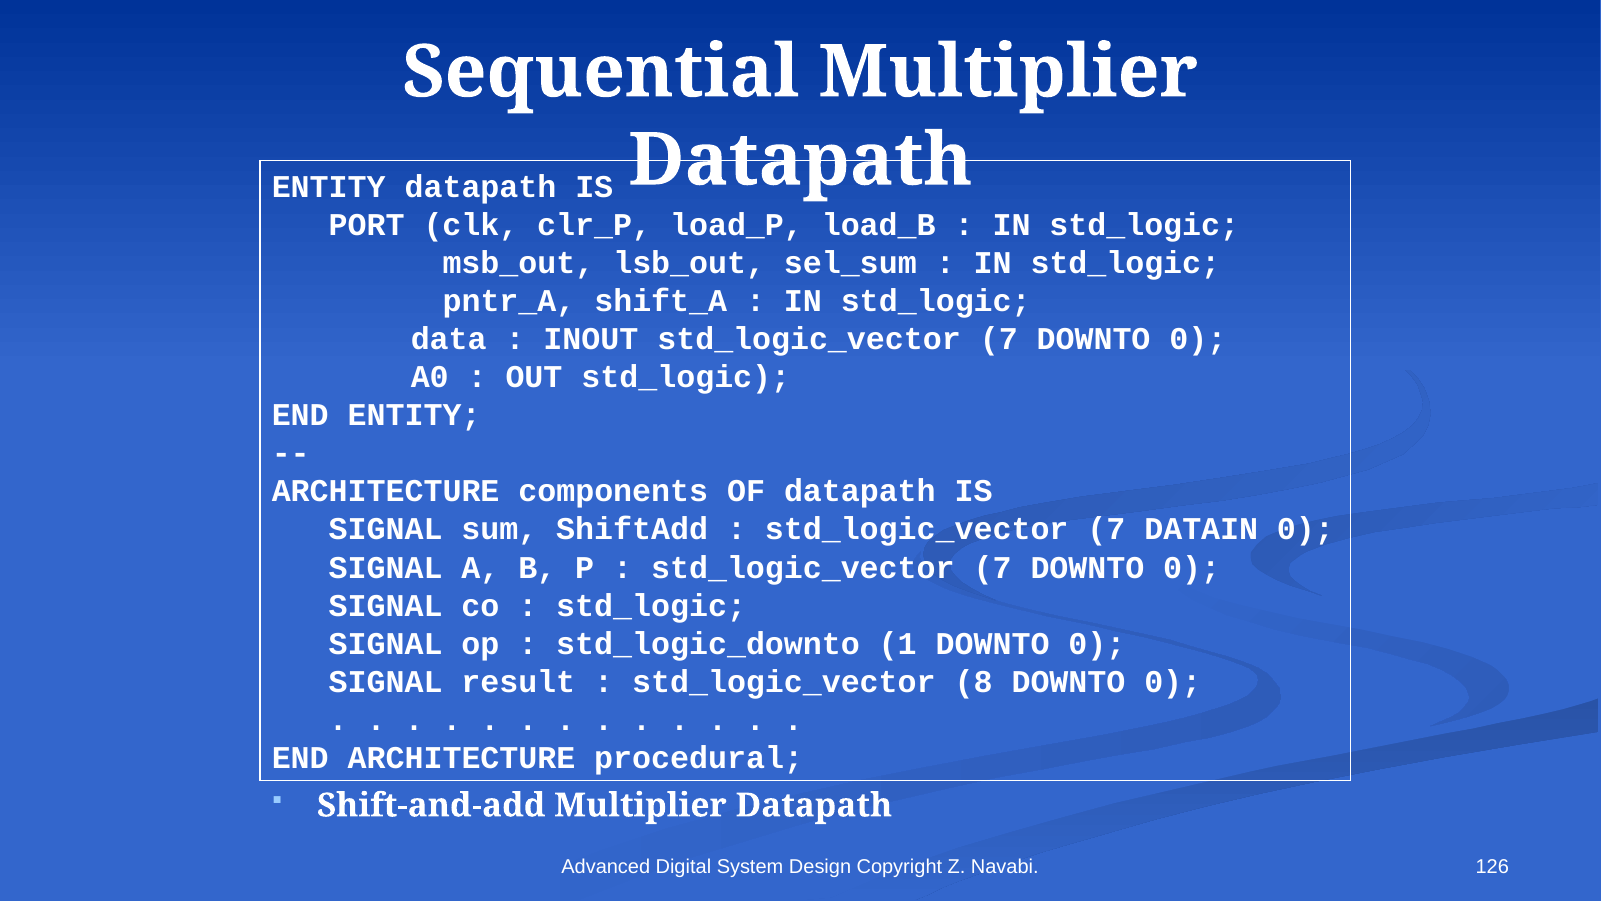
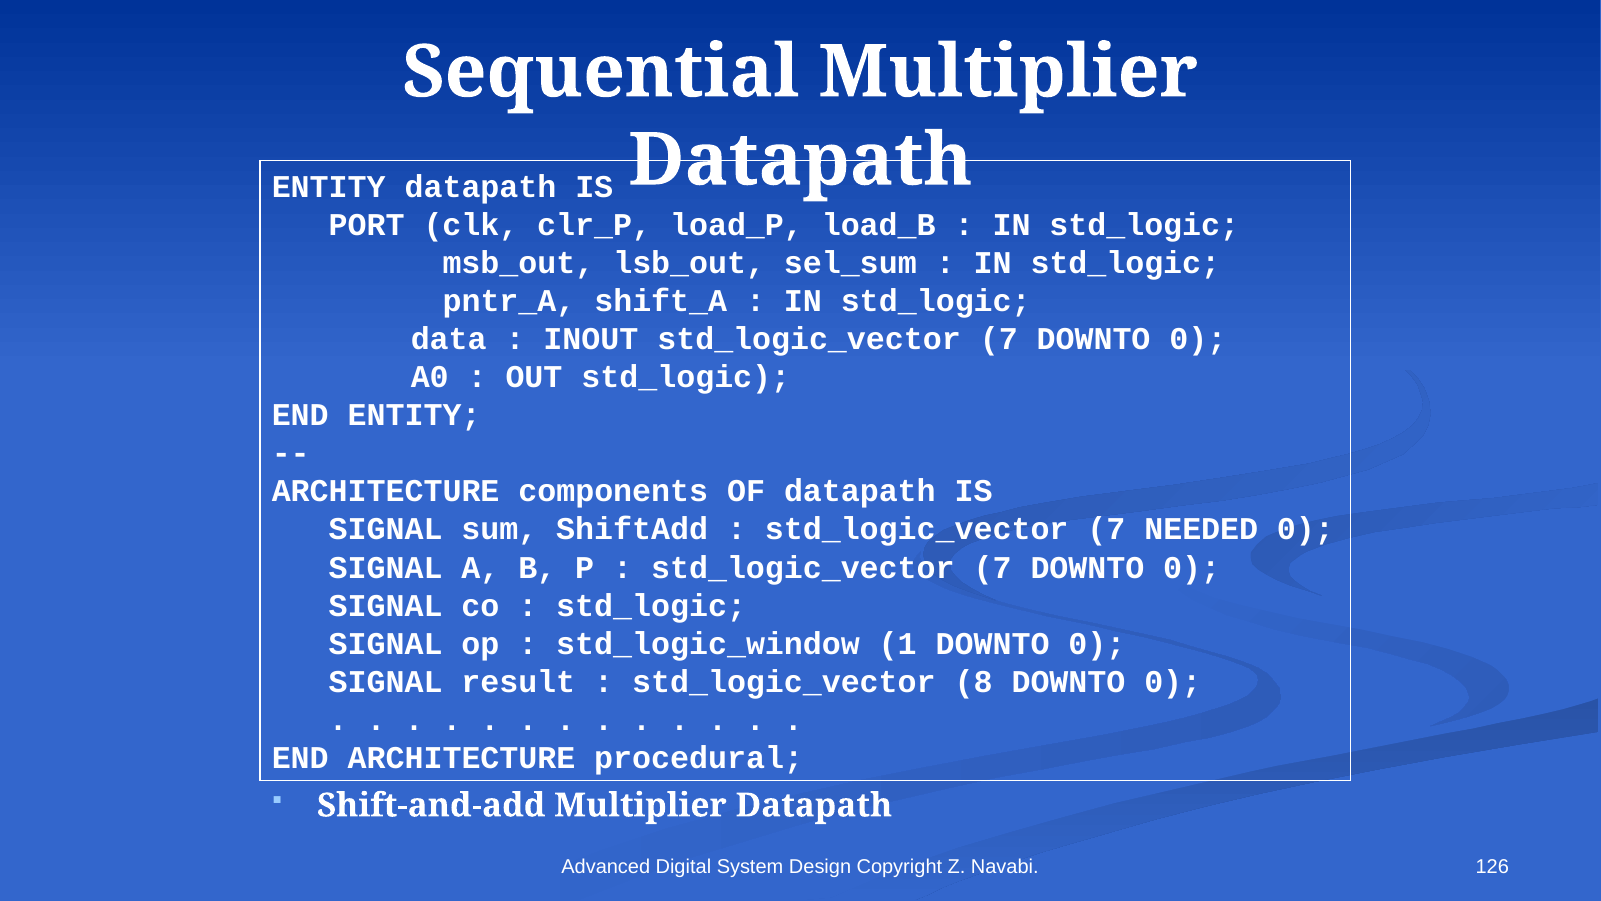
DATAIN: DATAIN -> NEEDED
std_logic_downto: std_logic_downto -> std_logic_window
